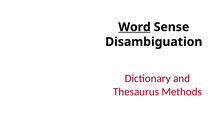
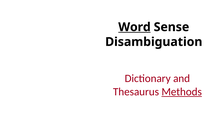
Methods underline: none -> present
